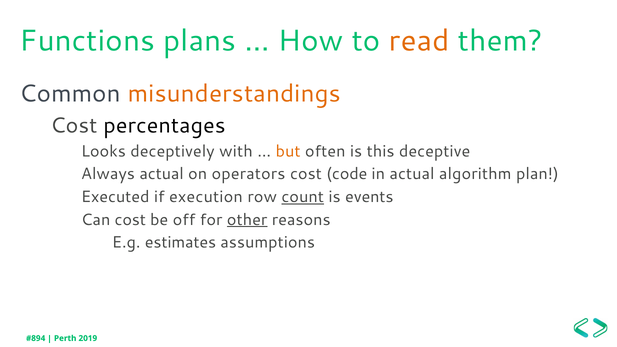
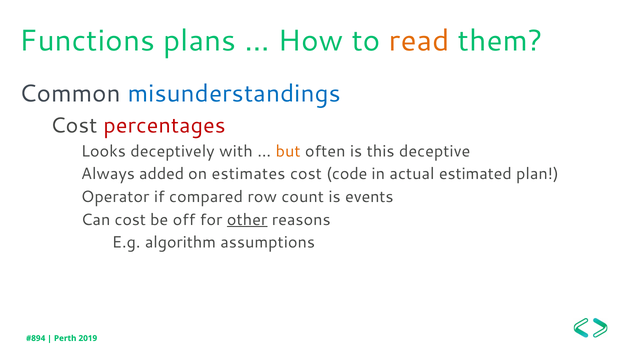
misunderstandings colour: orange -> blue
percentages colour: black -> red
Always actual: actual -> added
operators: operators -> estimates
algorithm: algorithm -> estimated
Executed: Executed -> Operator
execution: execution -> compared
count underline: present -> none
estimates: estimates -> algorithm
